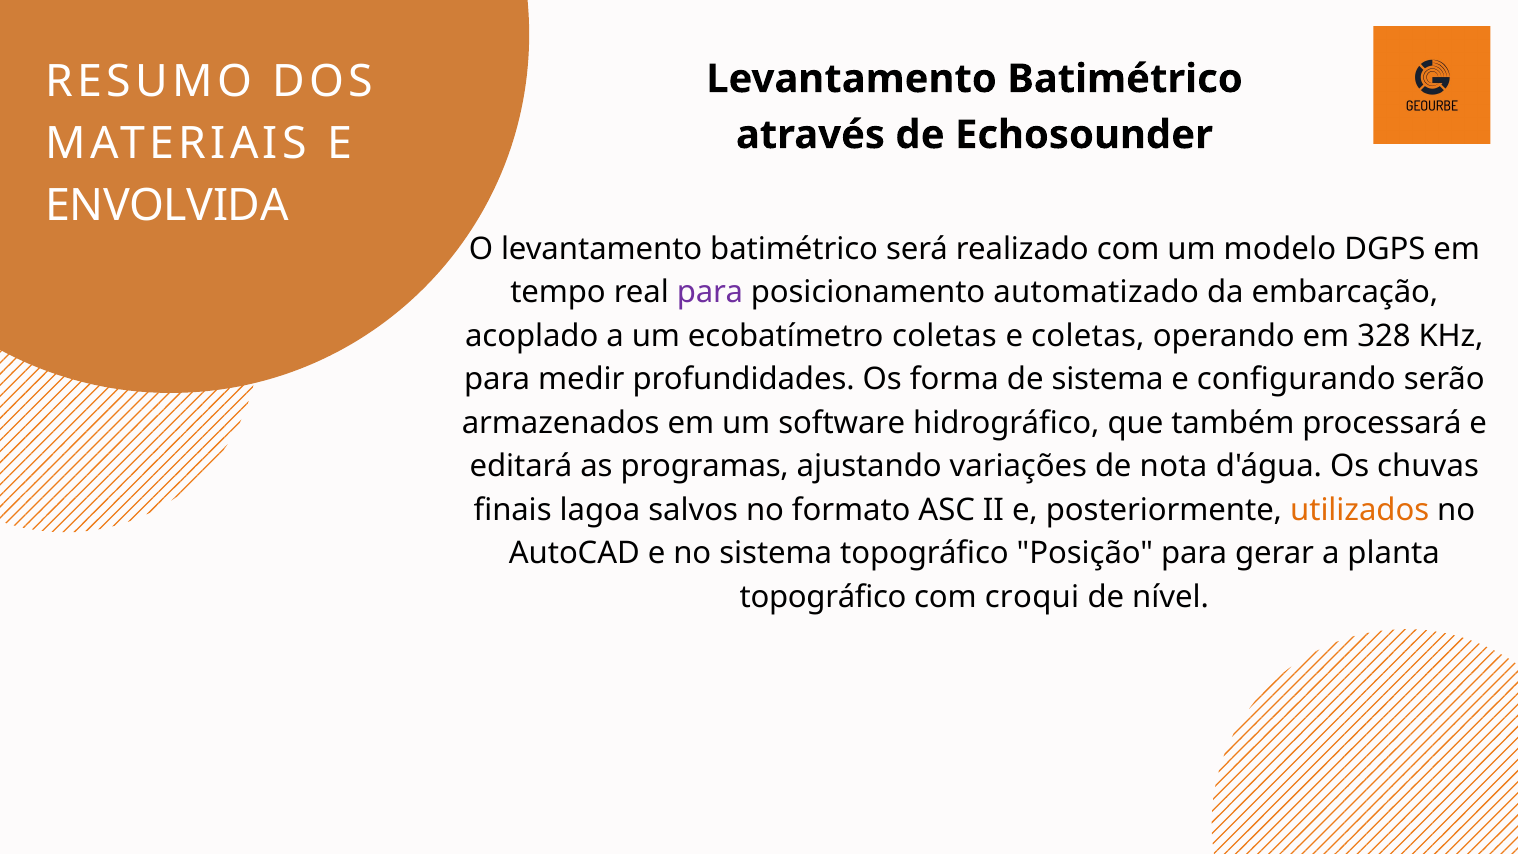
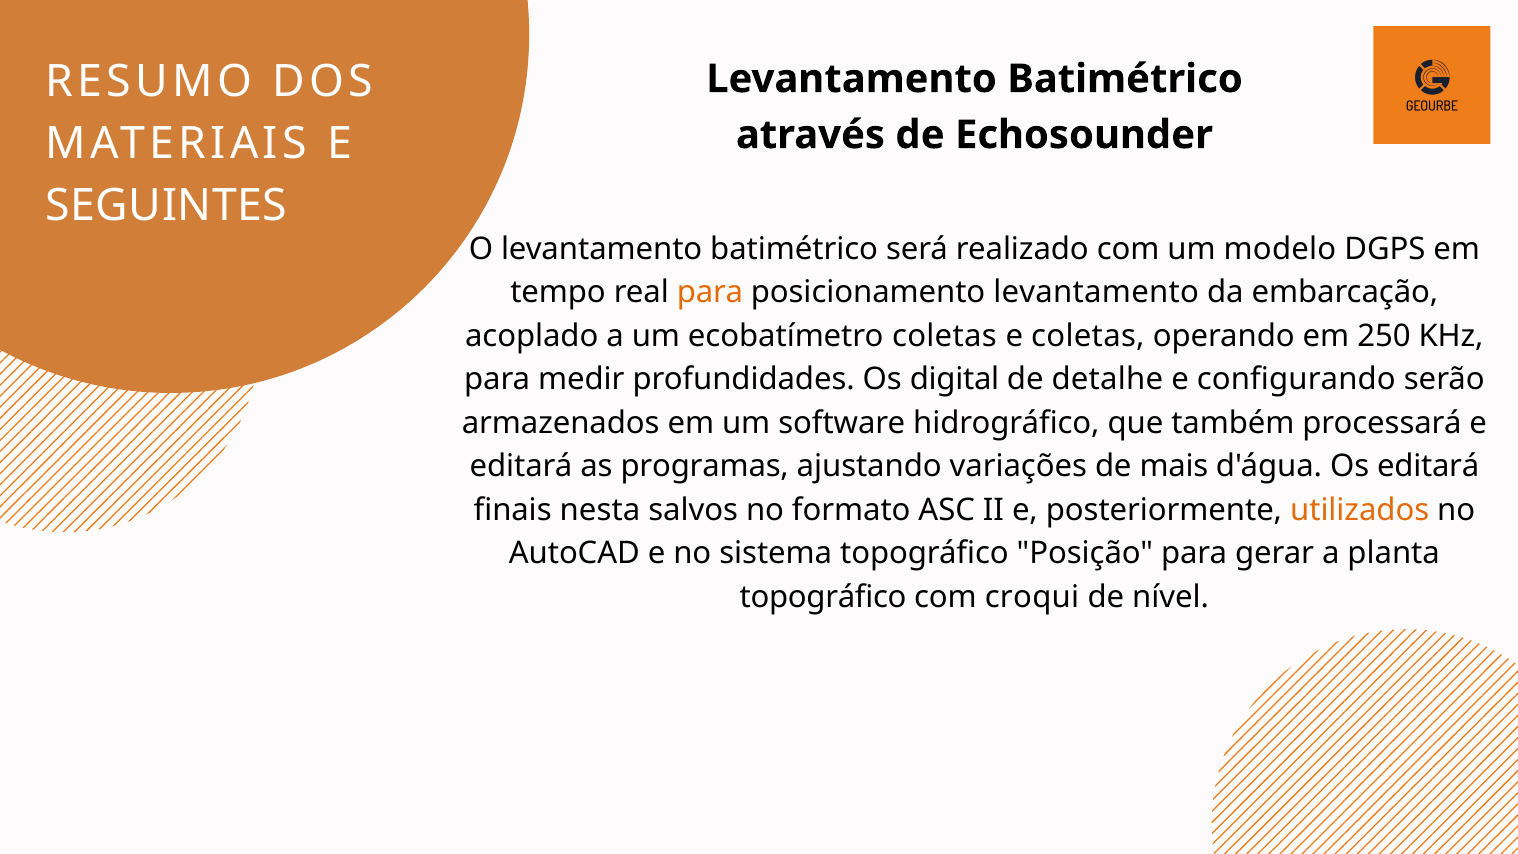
ENVOLVIDA: ENVOLVIDA -> SEGUINTES
para at (710, 293) colour: purple -> orange
posicionamento automatizado: automatizado -> levantamento
328: 328 -> 250
forma: forma -> digital
de sistema: sistema -> detalhe
nota: nota -> mais
Os chuvas: chuvas -> editará
lagoa: lagoa -> nesta
